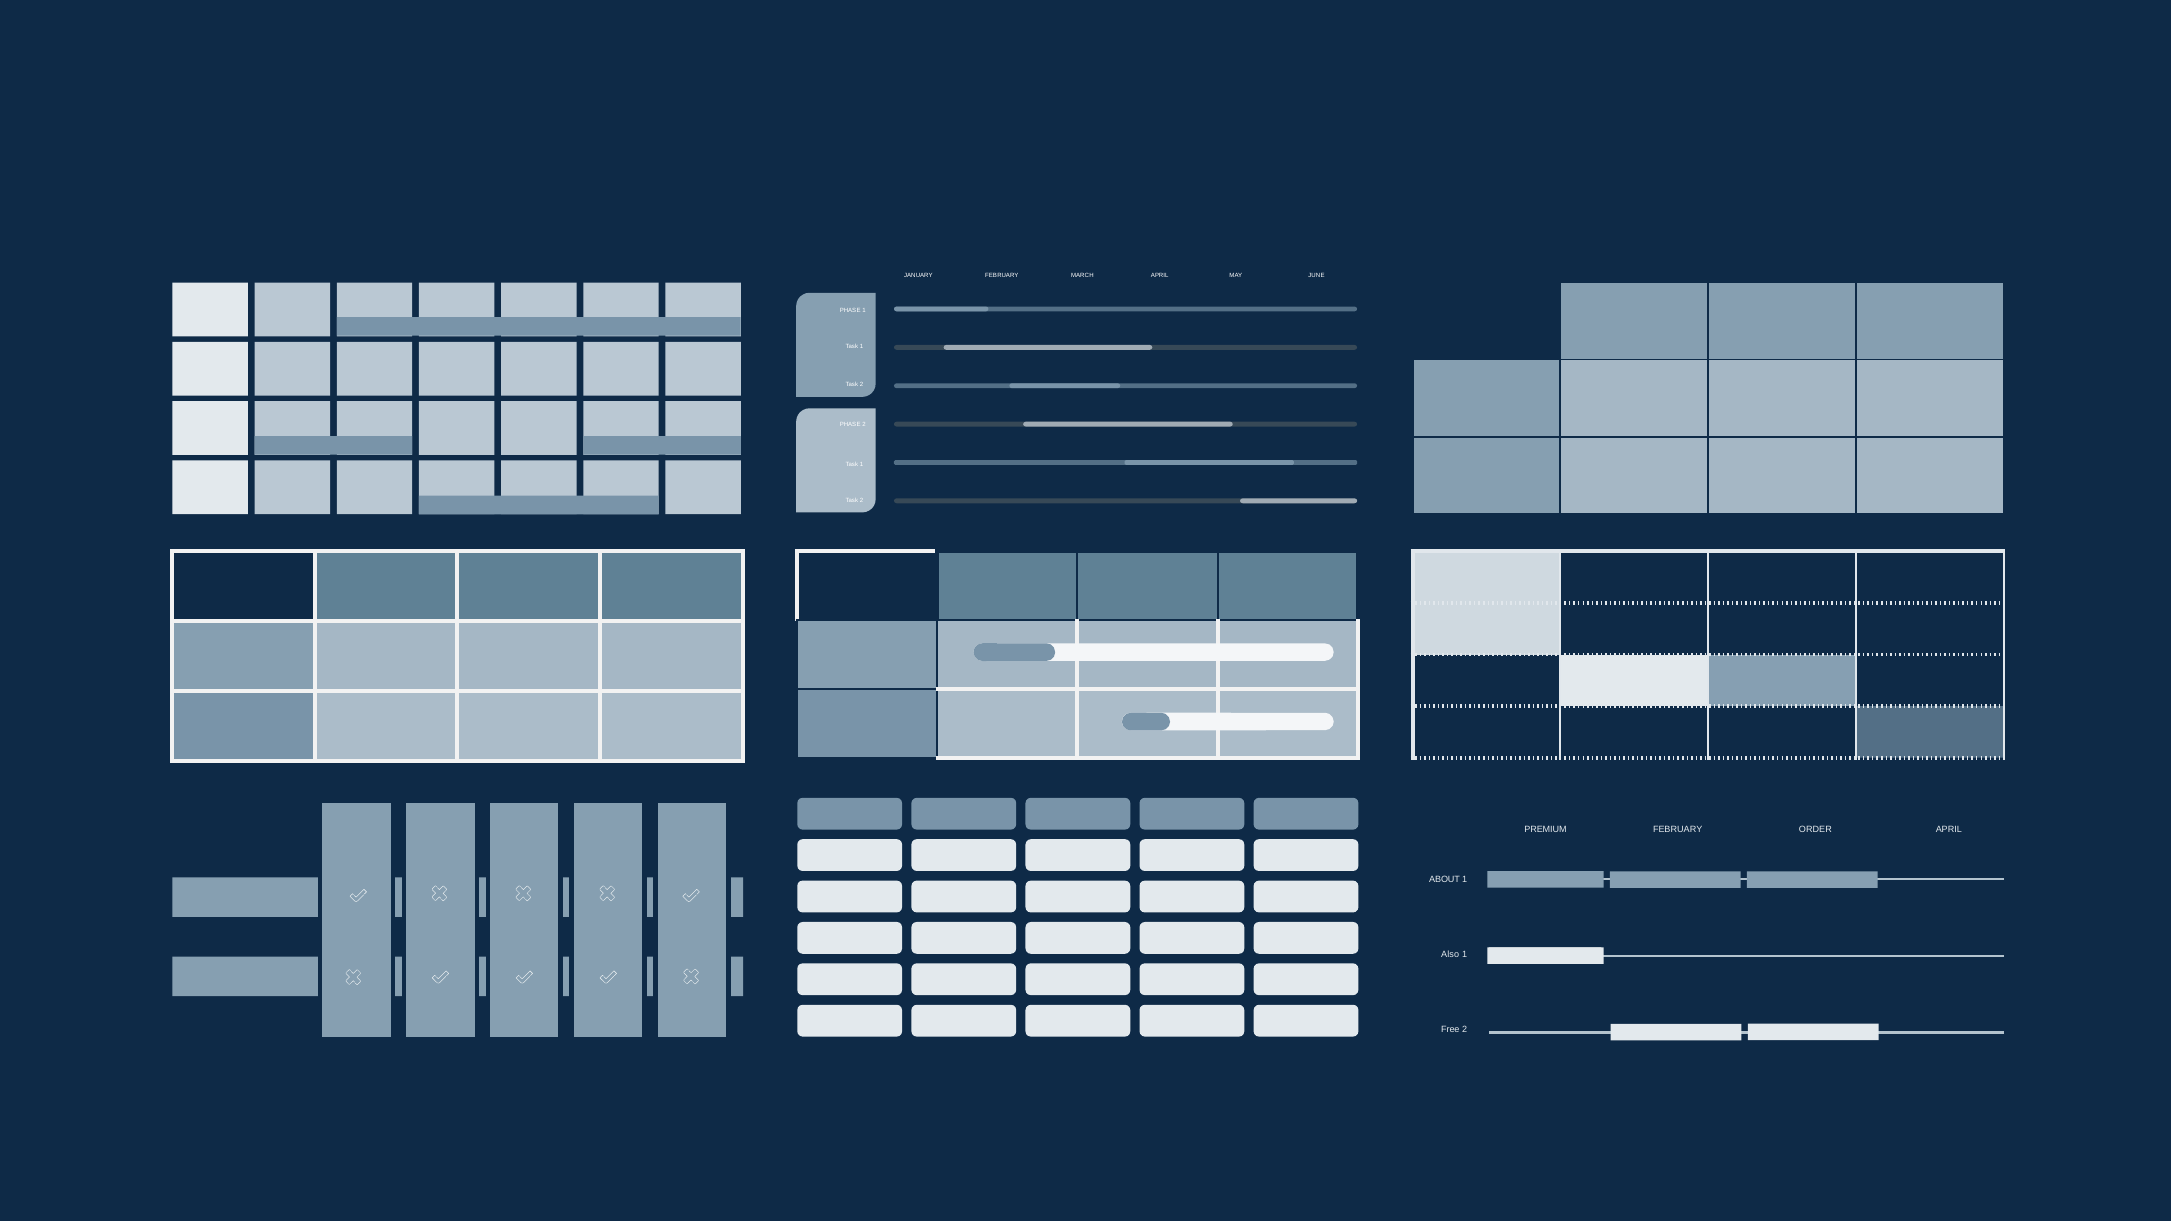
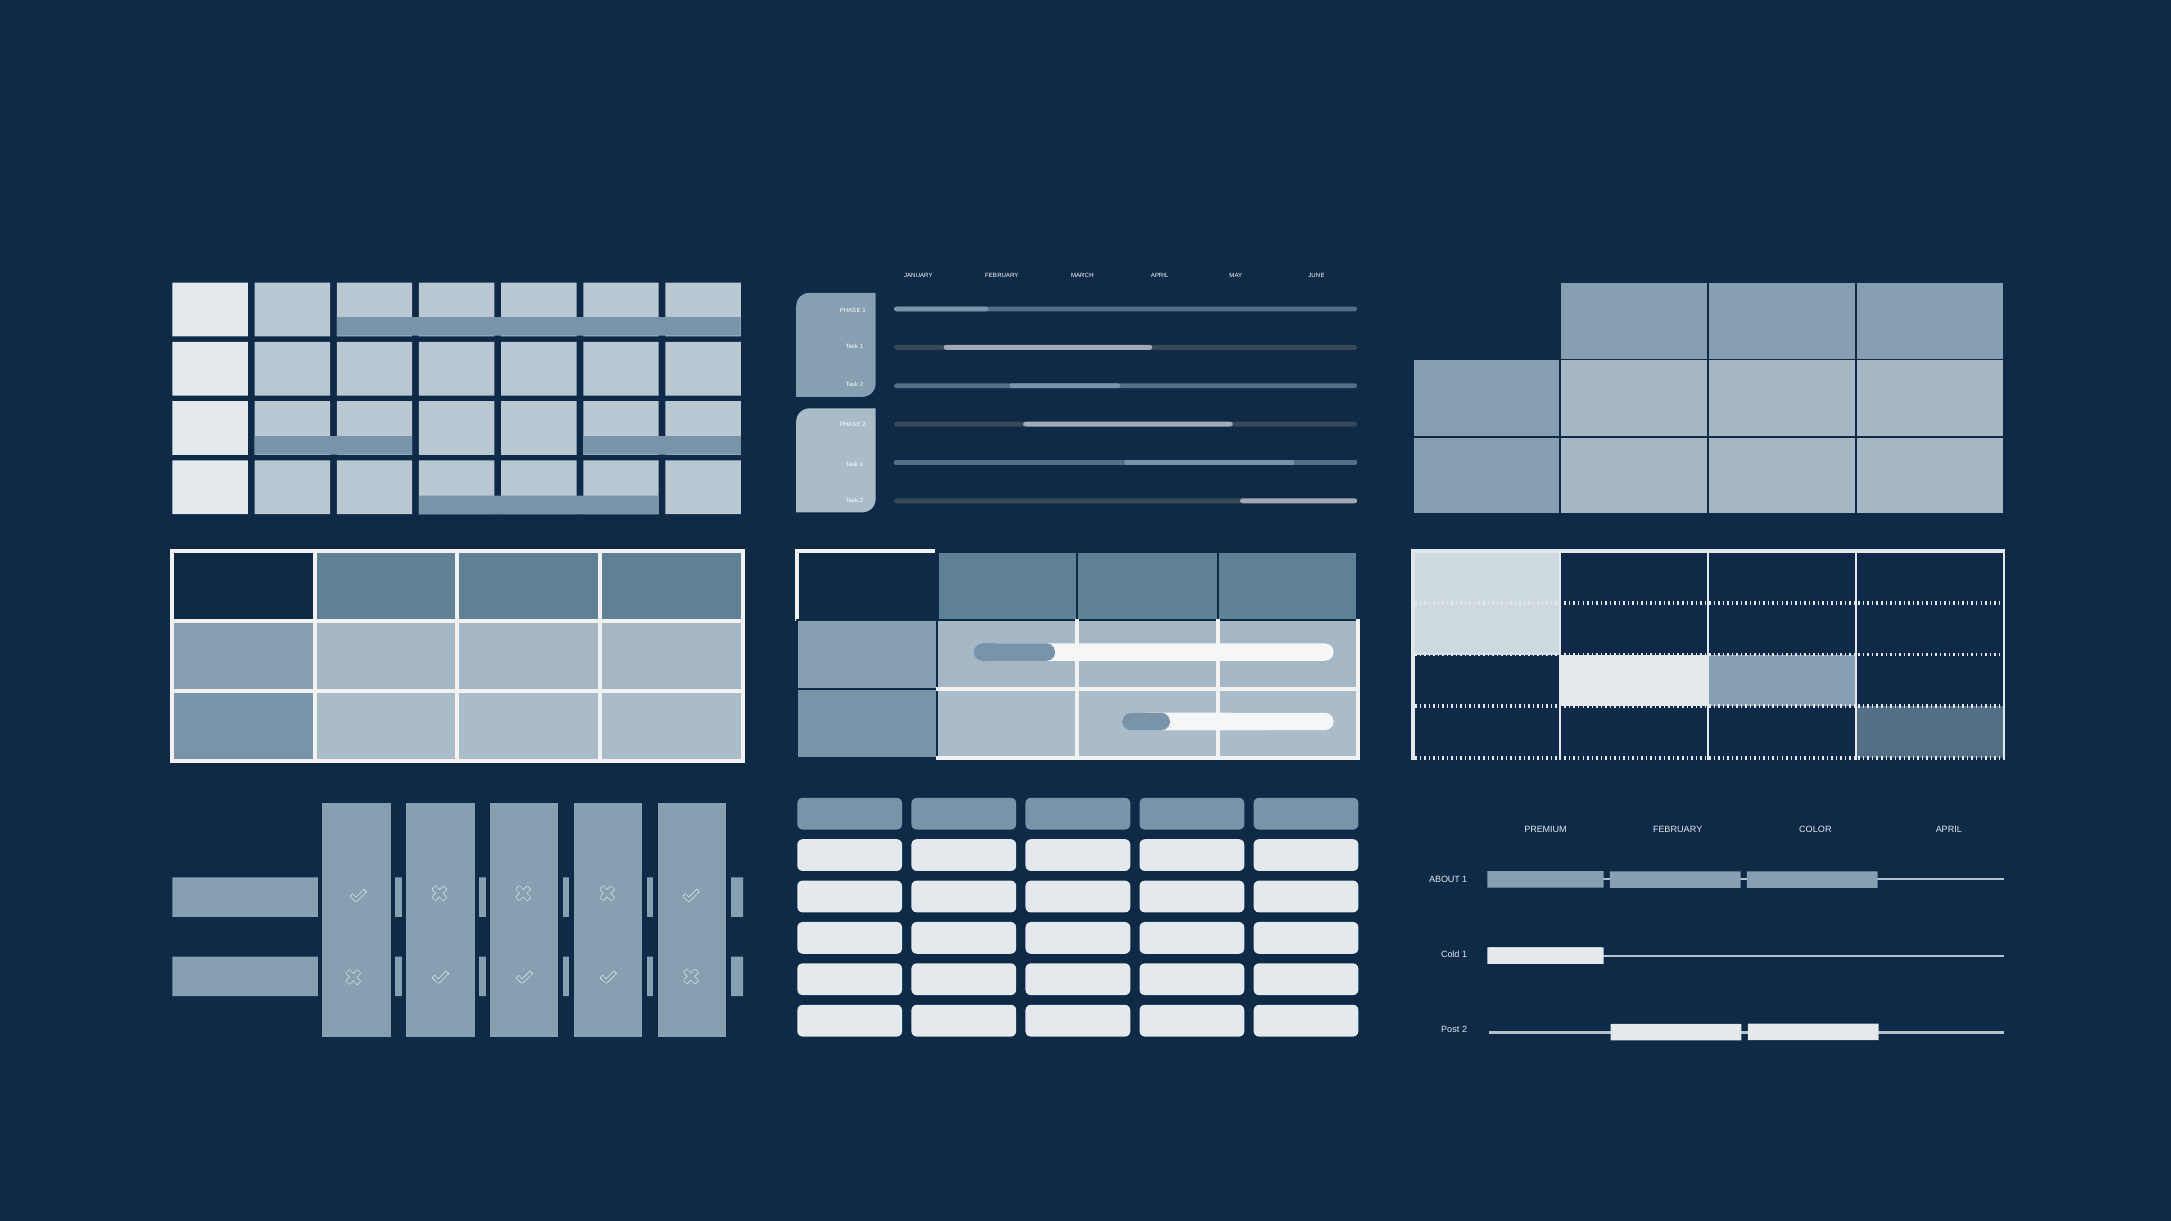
ORDER: ORDER -> COLOR
Also: Also -> Cold
Free: Free -> Post
